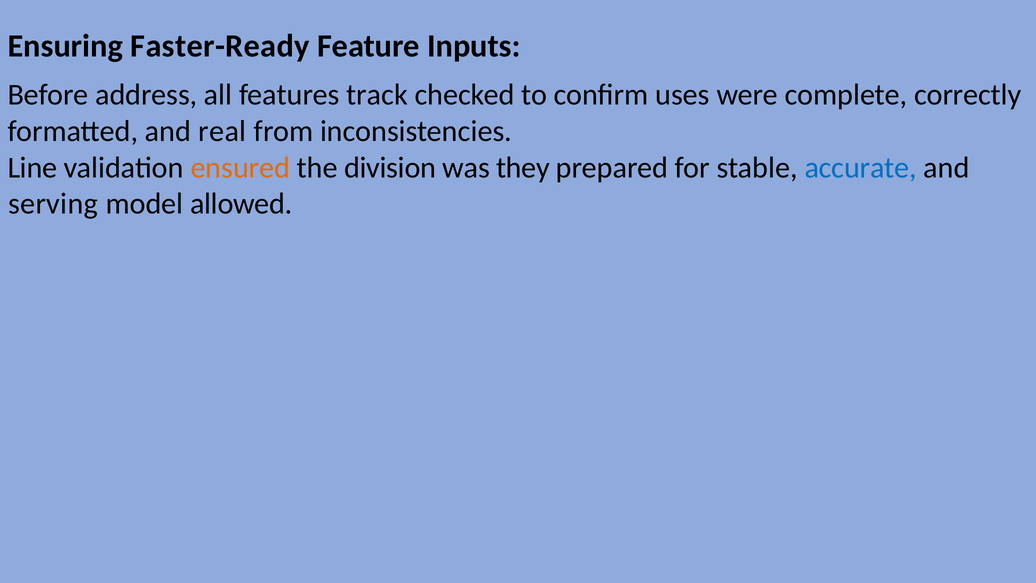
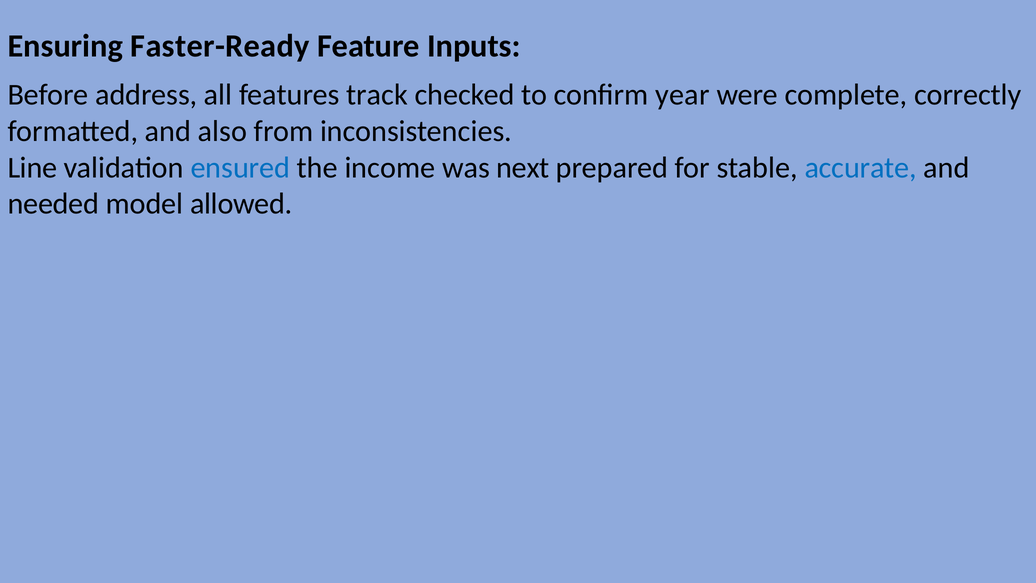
uses: uses -> year
real: real -> also
ensured colour: orange -> blue
division: division -> income
they: they -> next
serving: serving -> needed
